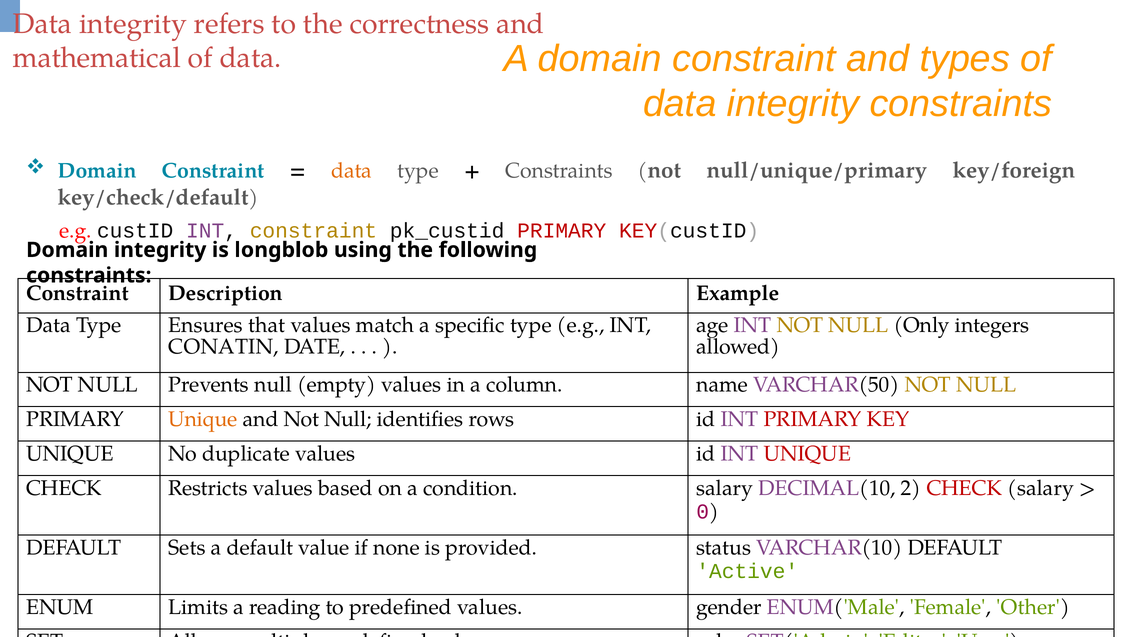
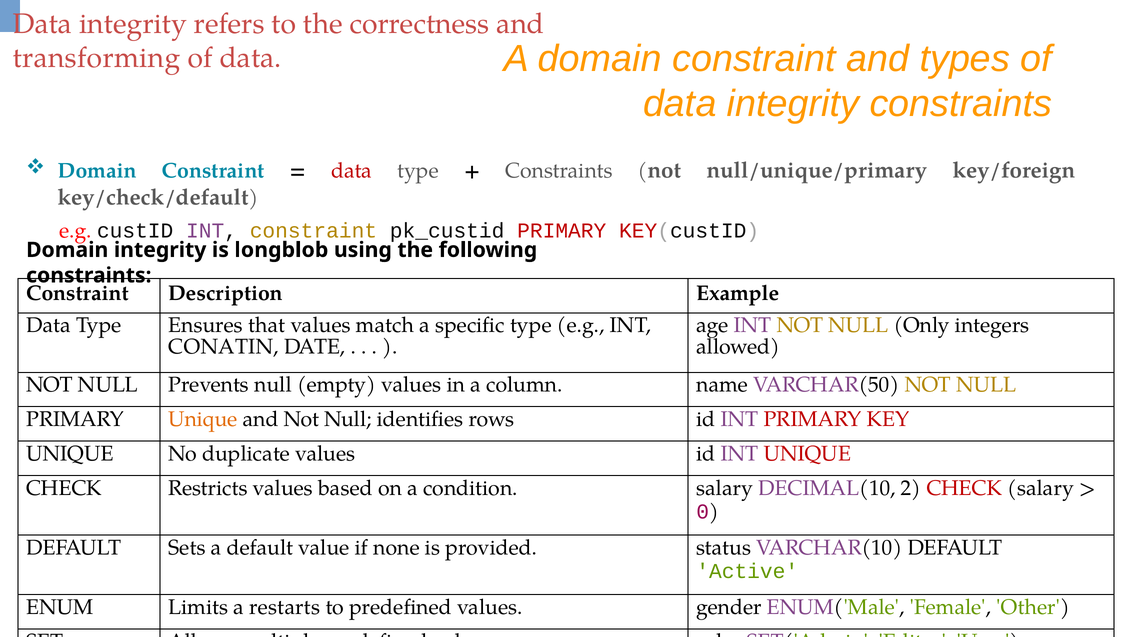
mathematical: mathematical -> transforming
data at (352, 171) colour: orange -> red
reading: reading -> restarts
